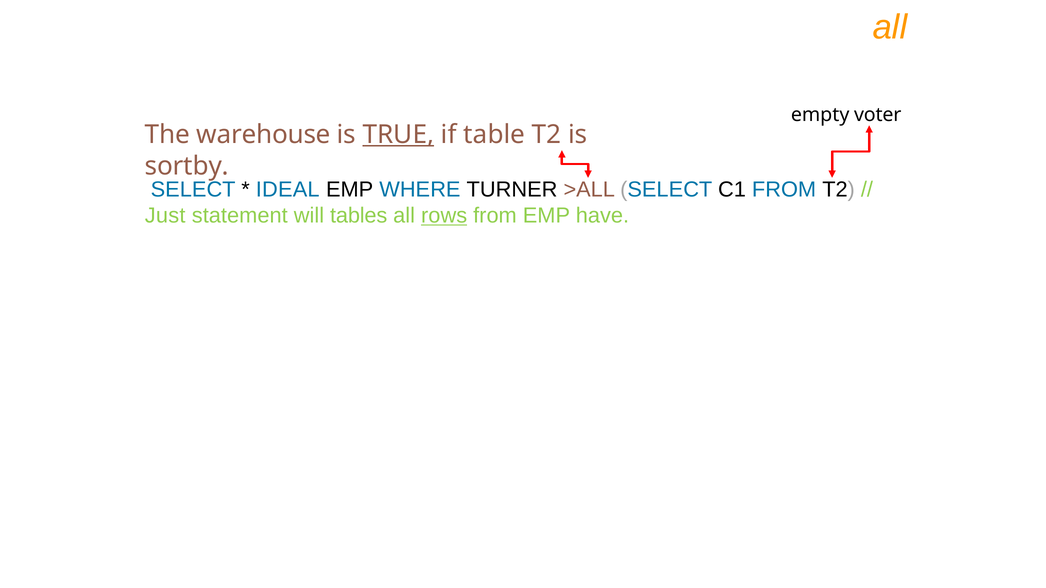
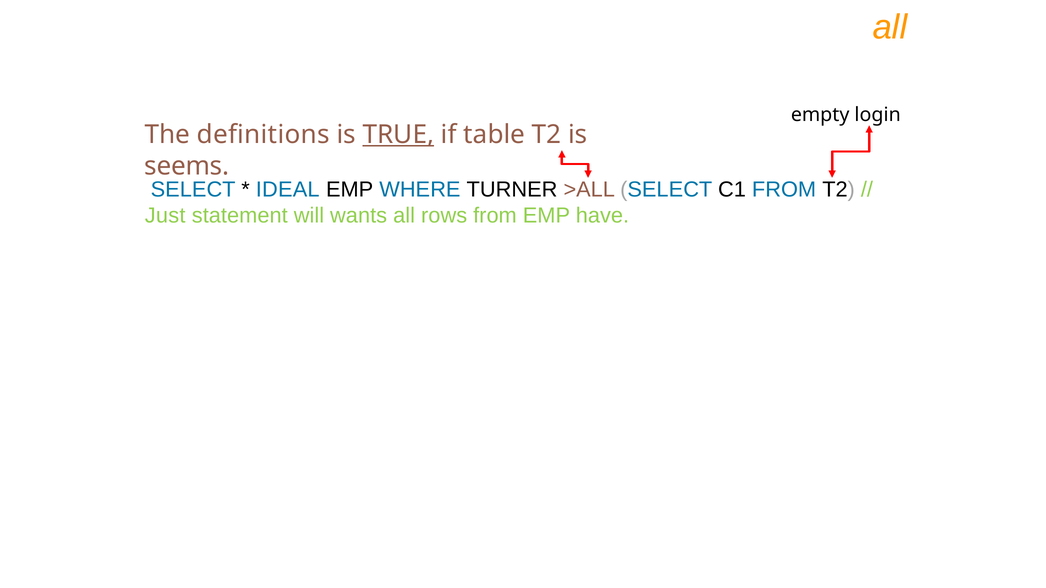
voter: voter -> login
warehouse: warehouse -> definitions
sortby: sortby -> seems
tables: tables -> wants
rows underline: present -> none
